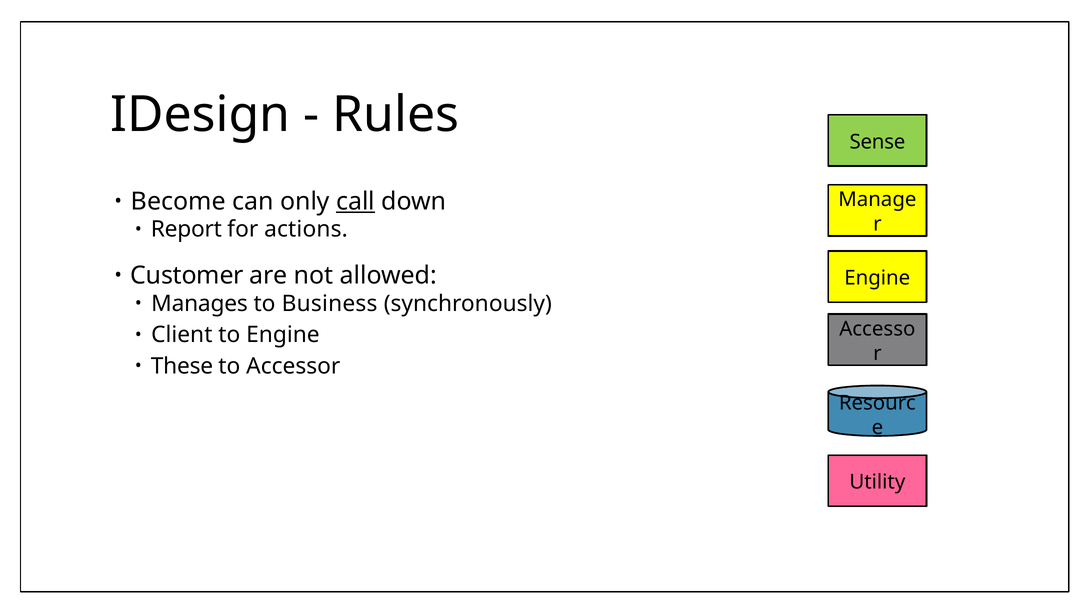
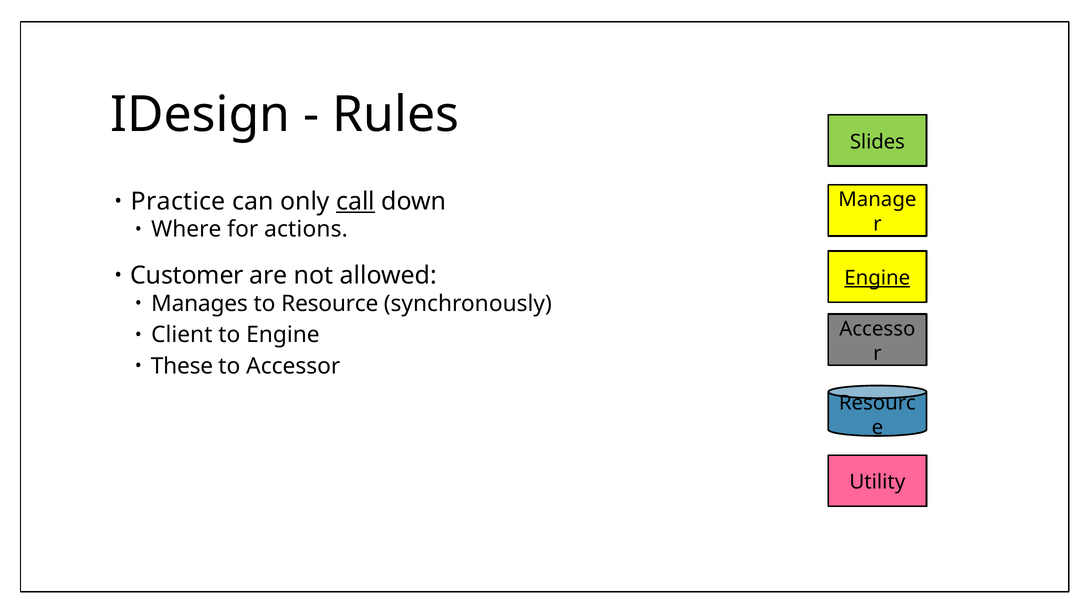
Sense: Sense -> Slides
Become: Become -> Practice
Report: Report -> Where
Engine at (877, 278) underline: none -> present
Business: Business -> Resource
